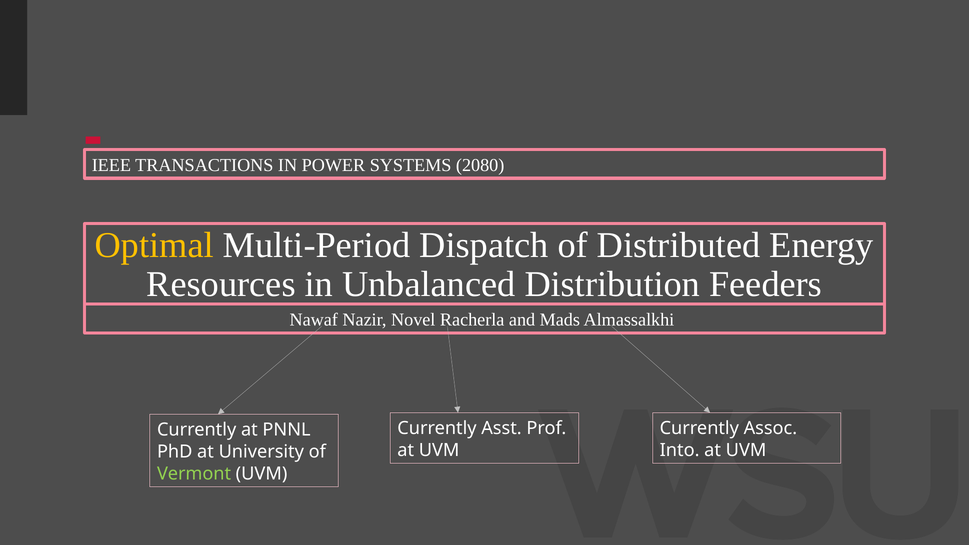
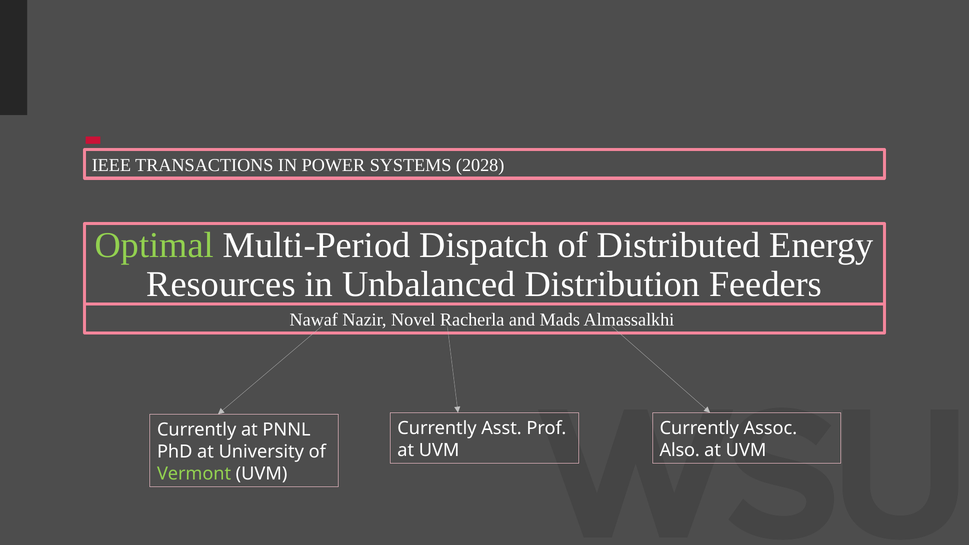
2080: 2080 -> 2028
Optimal colour: yellow -> light green
Into: Into -> Also
